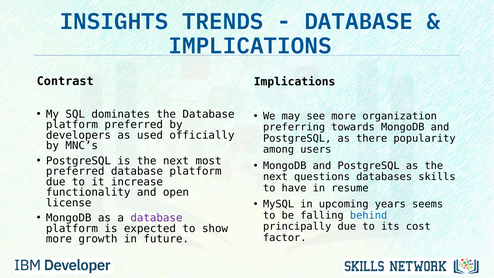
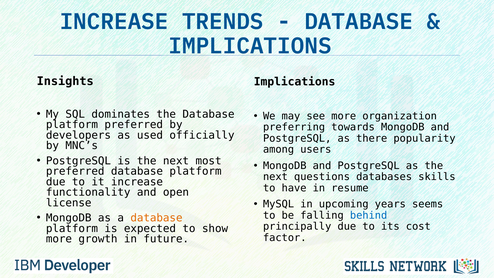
INSIGHTS at (114, 22): INSIGHTS -> INCREASE
Contrast: Contrast -> Insights
database at (156, 218) colour: purple -> orange
